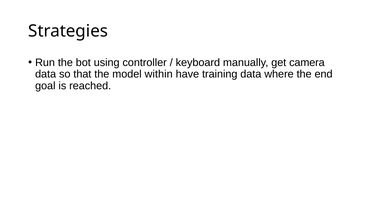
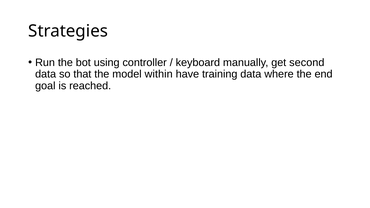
camera: camera -> second
